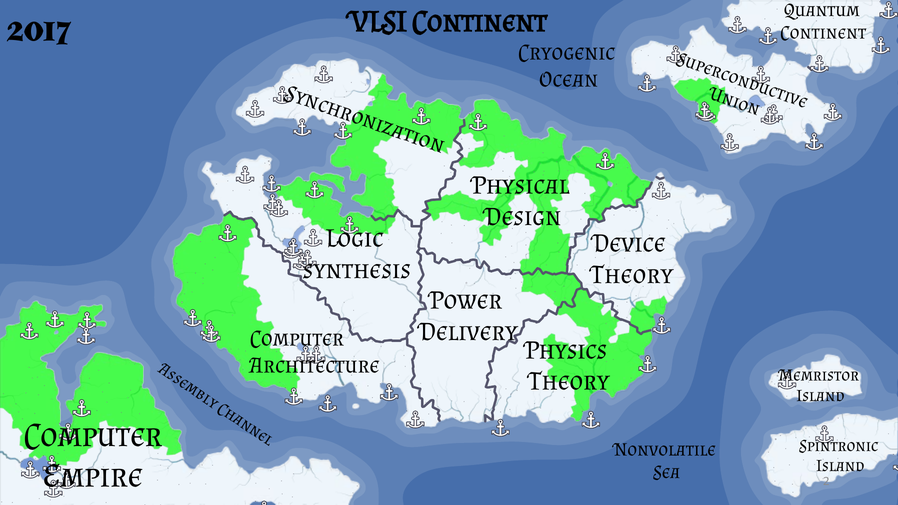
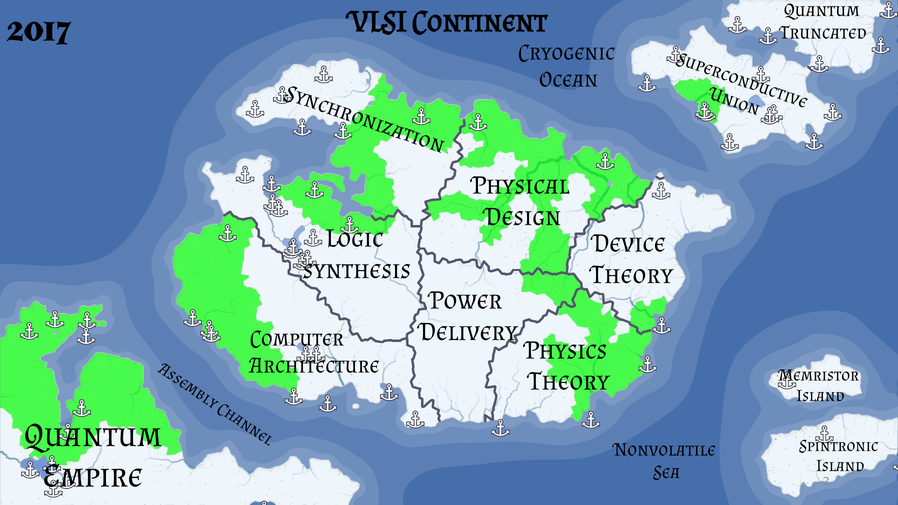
Continent at (823, 33): Continent -> Truncated
Computer at (93, 435): Computer -> Quantum
